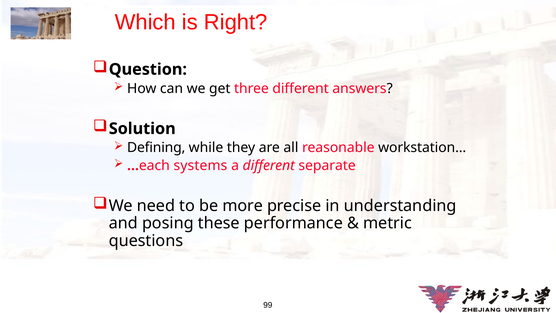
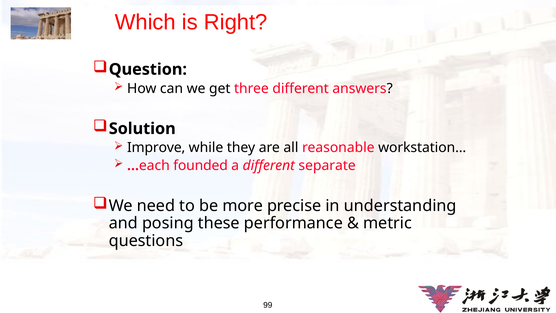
Defining: Defining -> Improve
systems: systems -> founded
